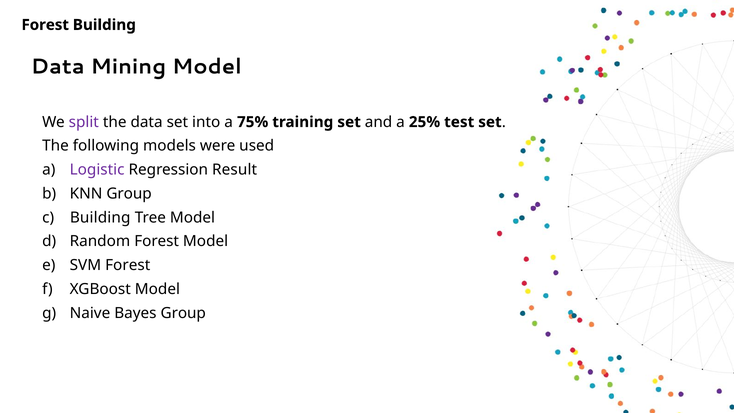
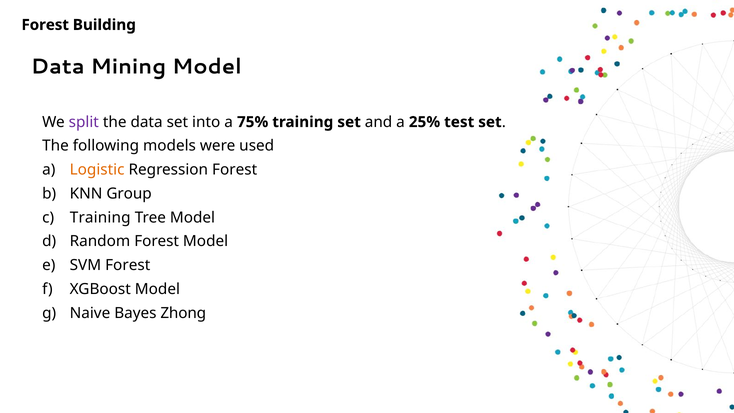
Logistic colour: purple -> orange
Regression Result: Result -> Forest
Building at (100, 217): Building -> Training
Bayes Group: Group -> Zhong
